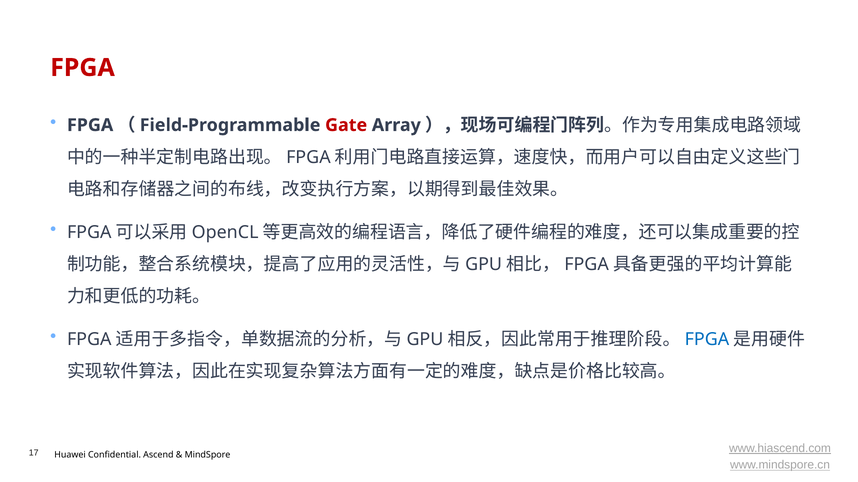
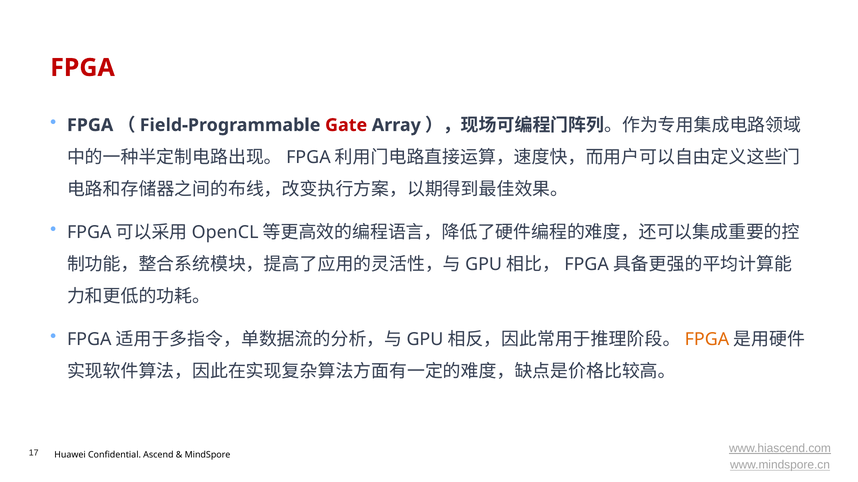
FPGA at (707, 340) colour: blue -> orange
